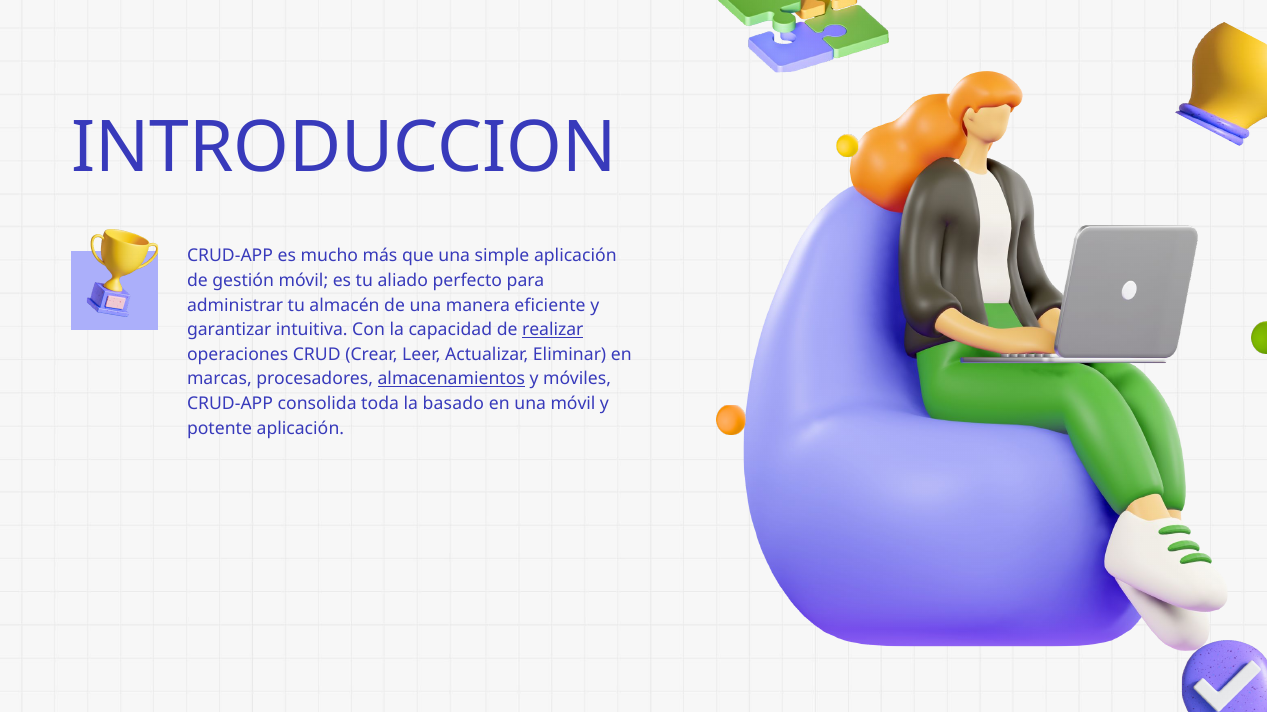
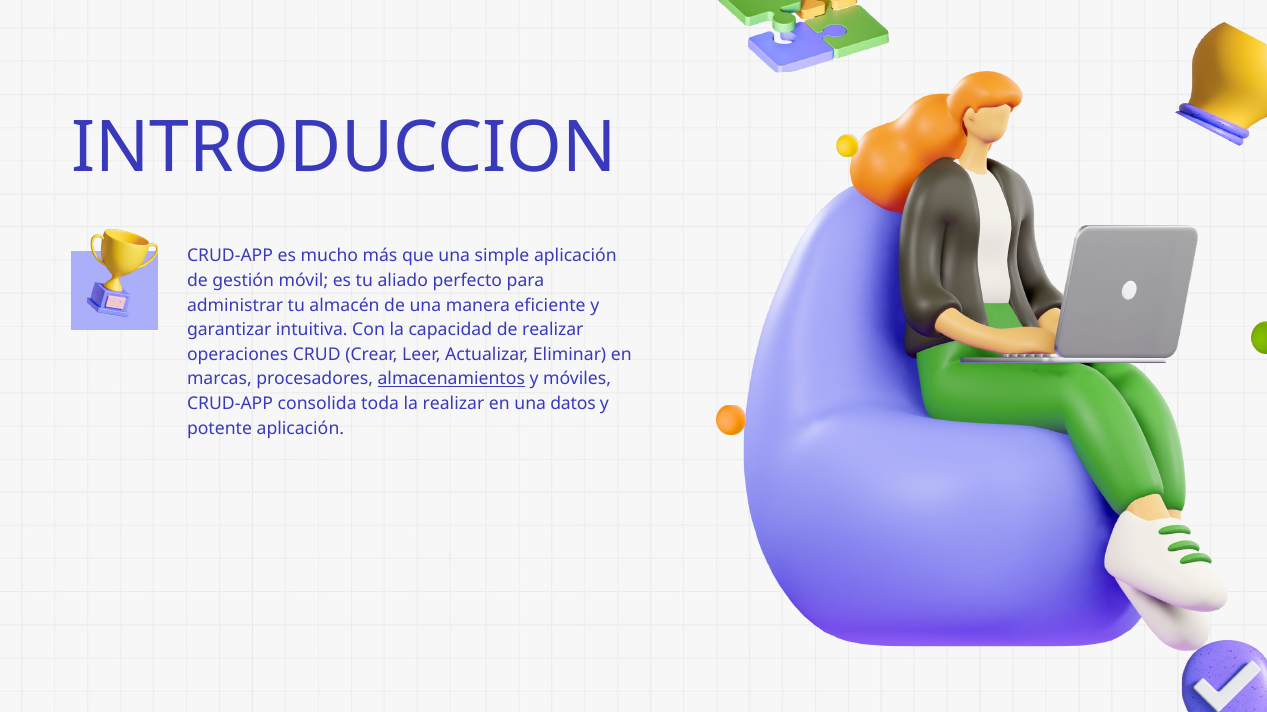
realizar at (553, 330) underline: present -> none
la basado: basado -> realizar
una móvil: móvil -> datos
